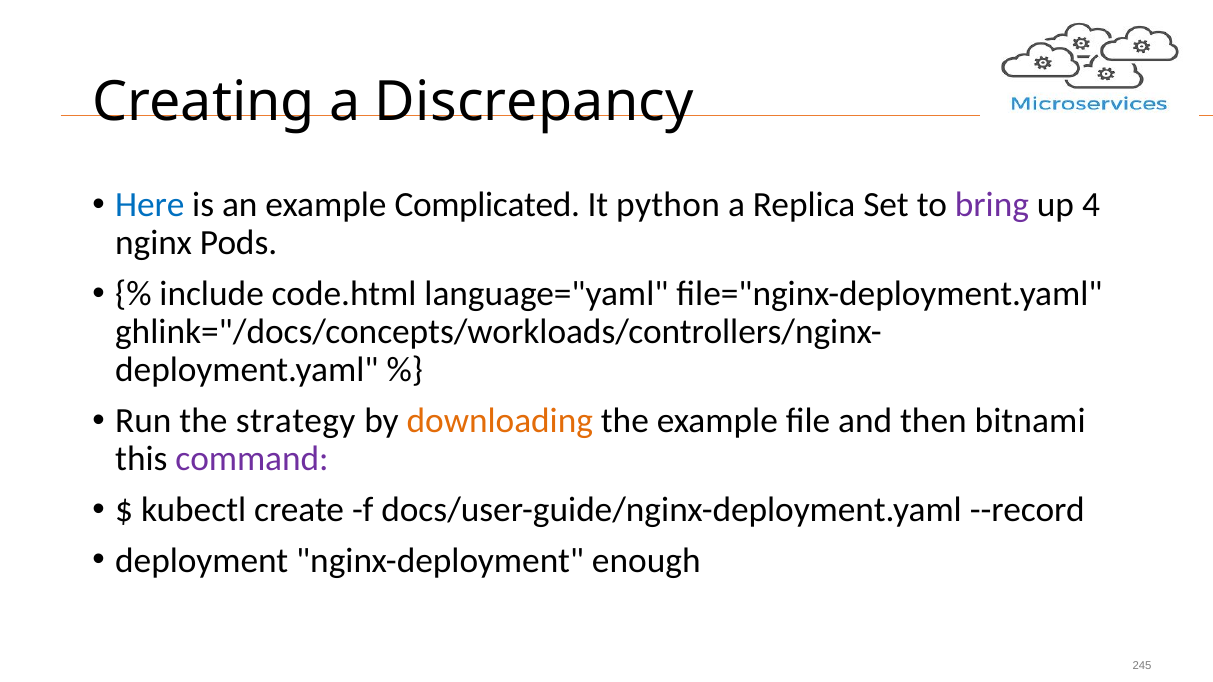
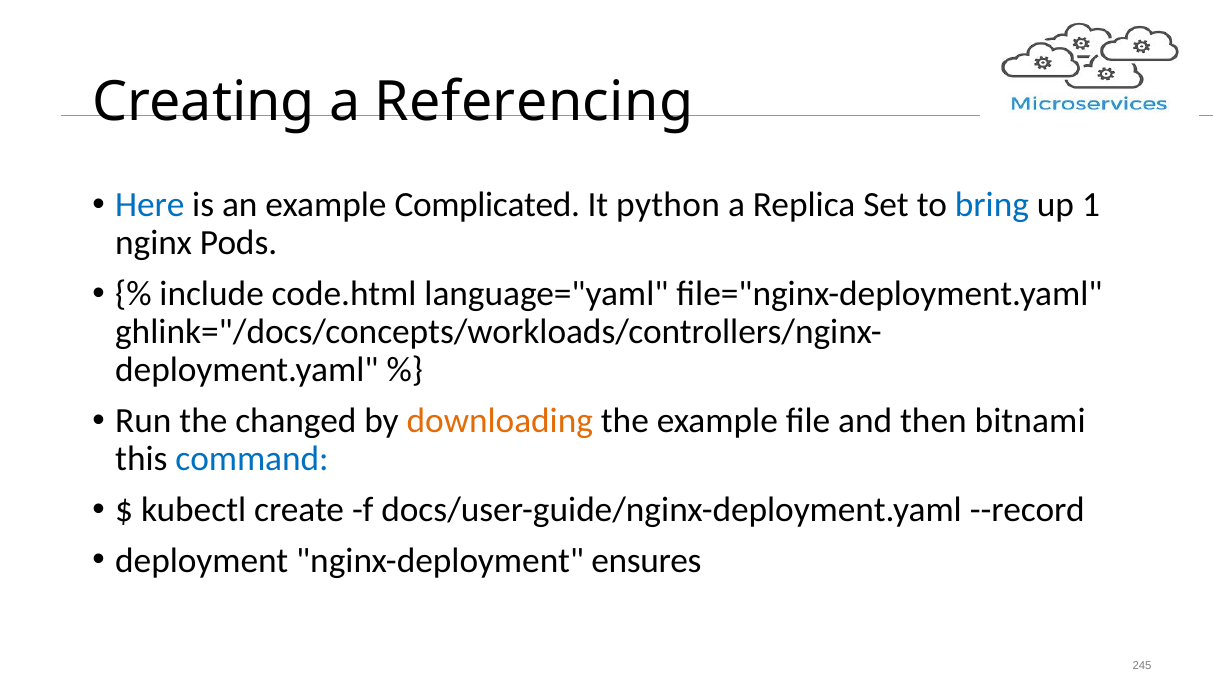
Discrepancy: Discrepancy -> Referencing
bring colour: purple -> blue
4: 4 -> 1
strategy: strategy -> changed
command colour: purple -> blue
enough: enough -> ensures
